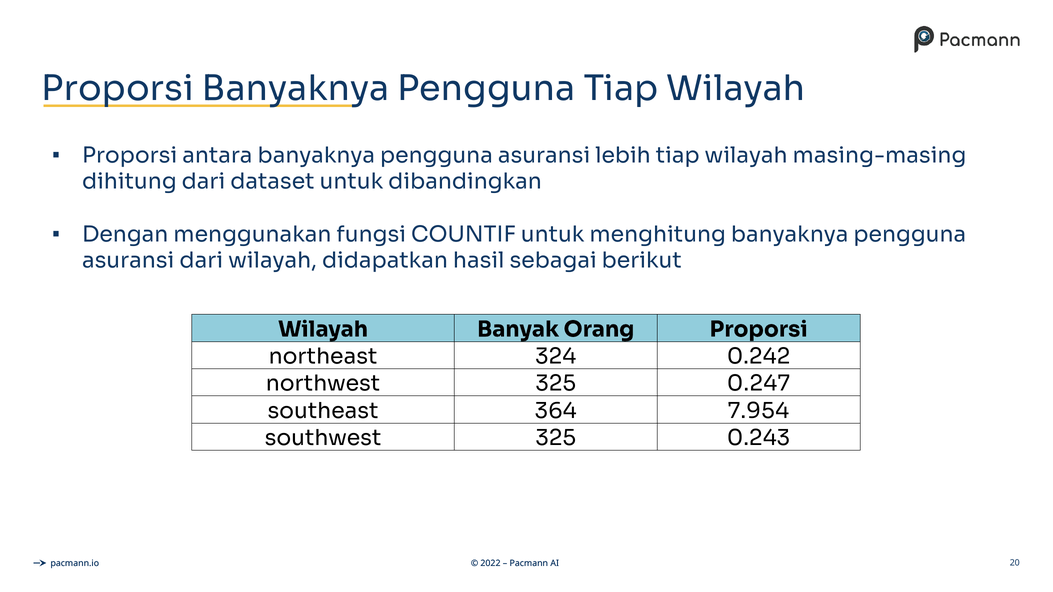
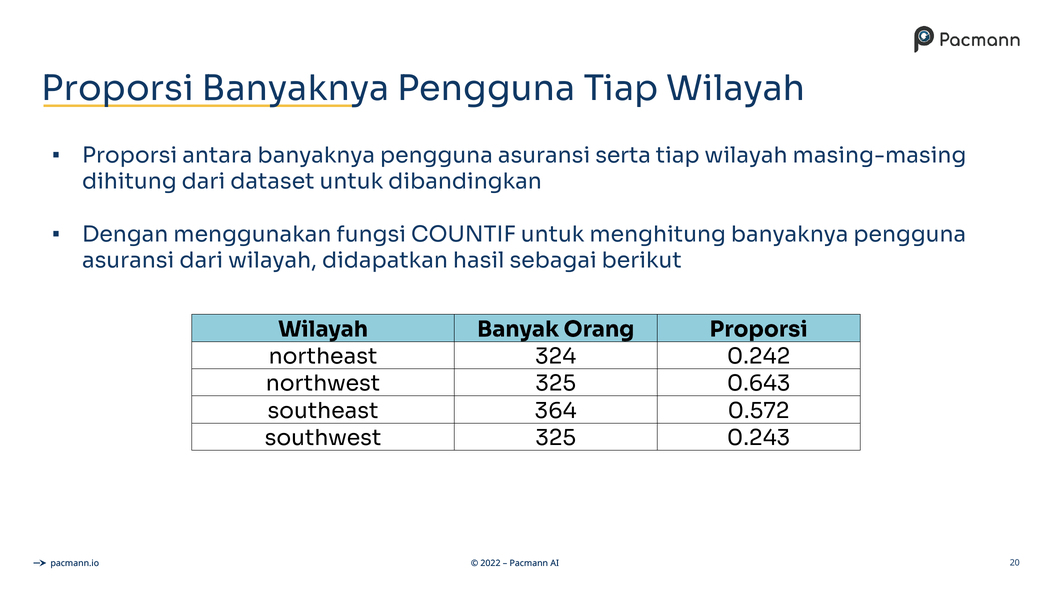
lebih: lebih -> serta
0.247: 0.247 -> 0.643
7.954: 7.954 -> 0.572
